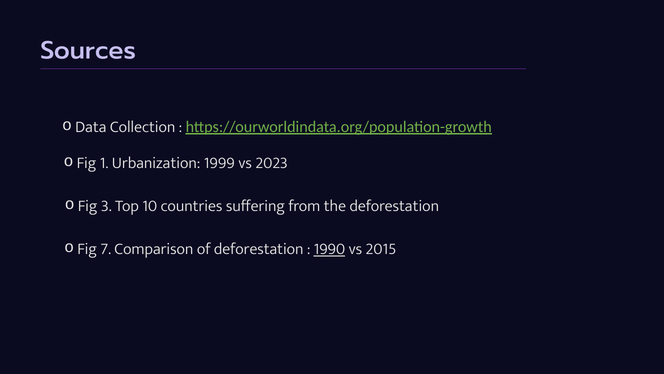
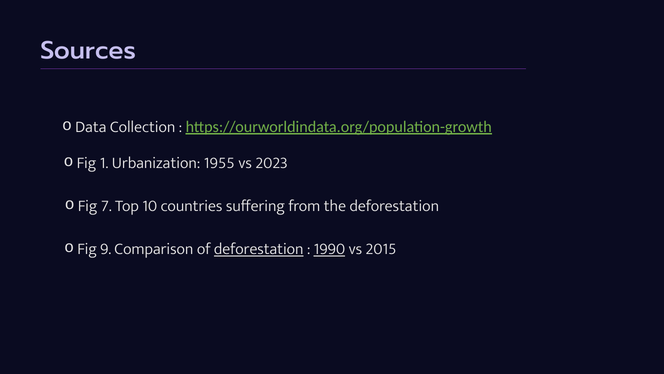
1999: 1999 -> 1955
3: 3 -> 7
7: 7 -> 9
deforestation at (259, 249) underline: none -> present
